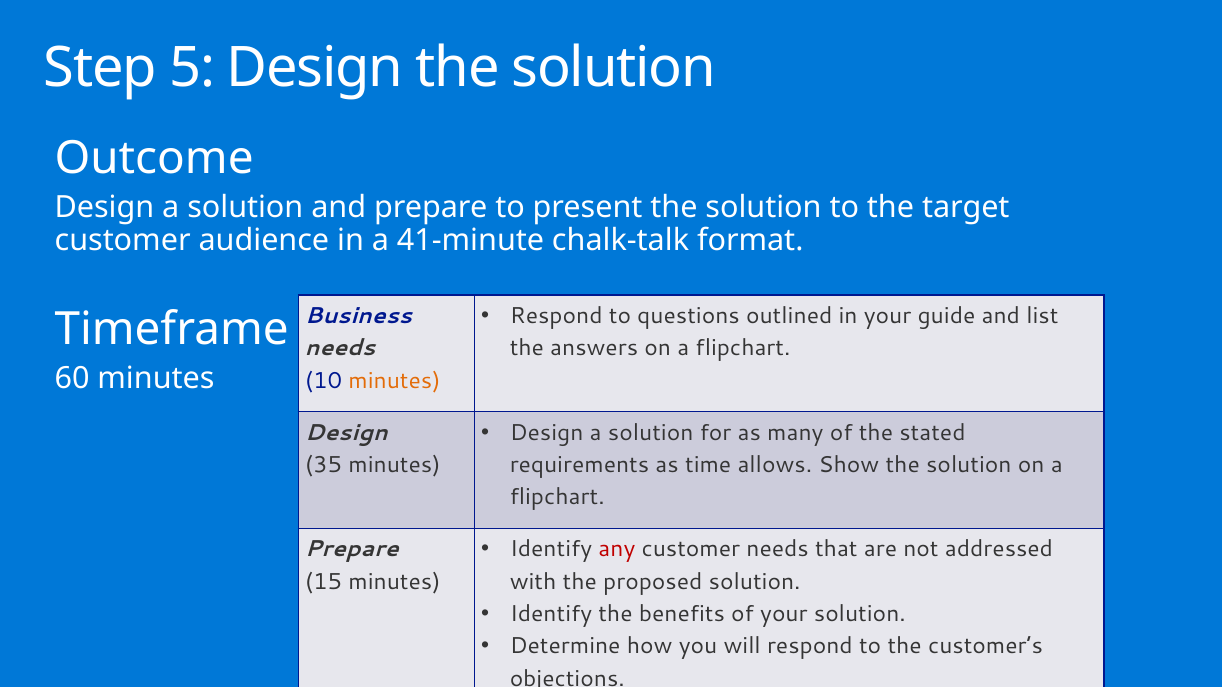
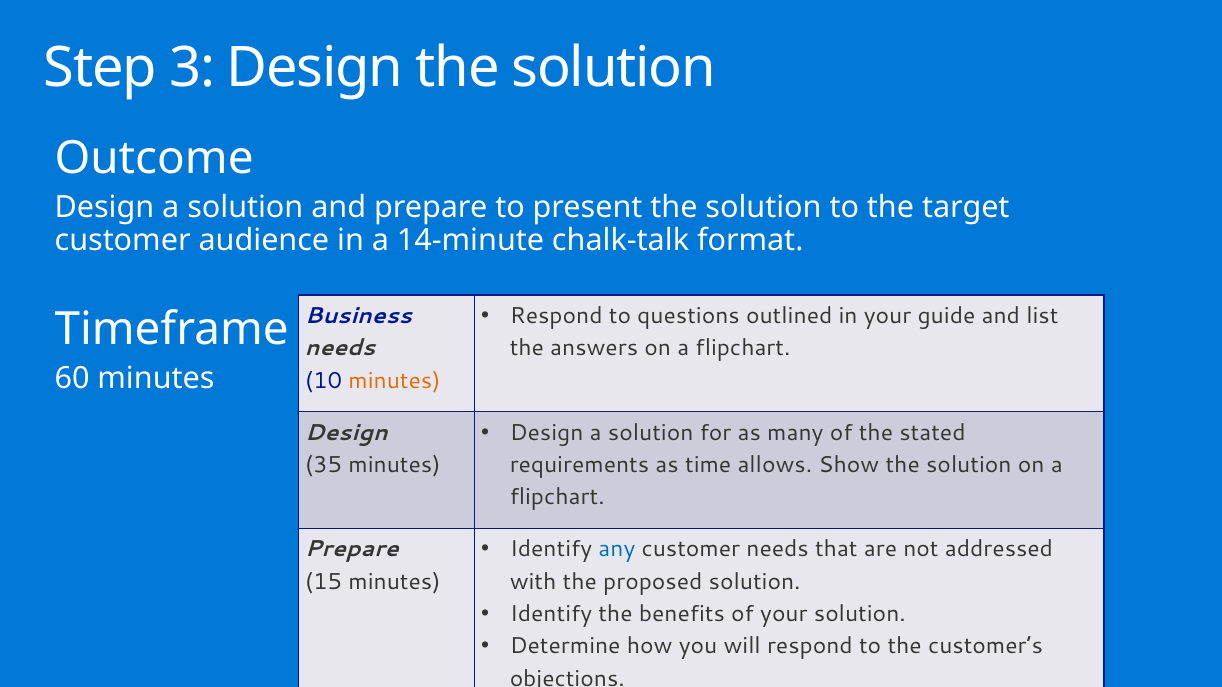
5: 5 -> 3
41-minute: 41-minute -> 14-minute
any colour: red -> blue
